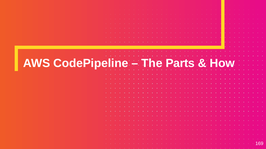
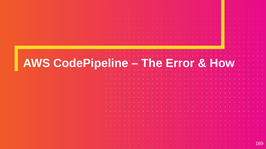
Parts: Parts -> Error
